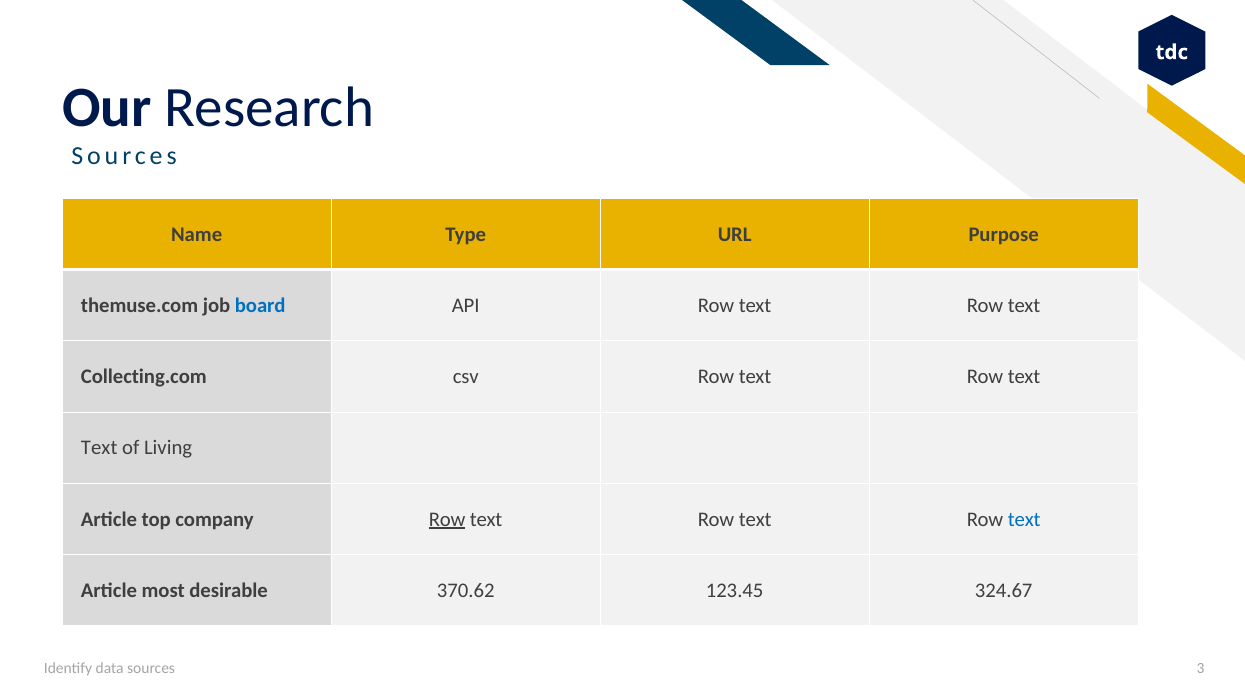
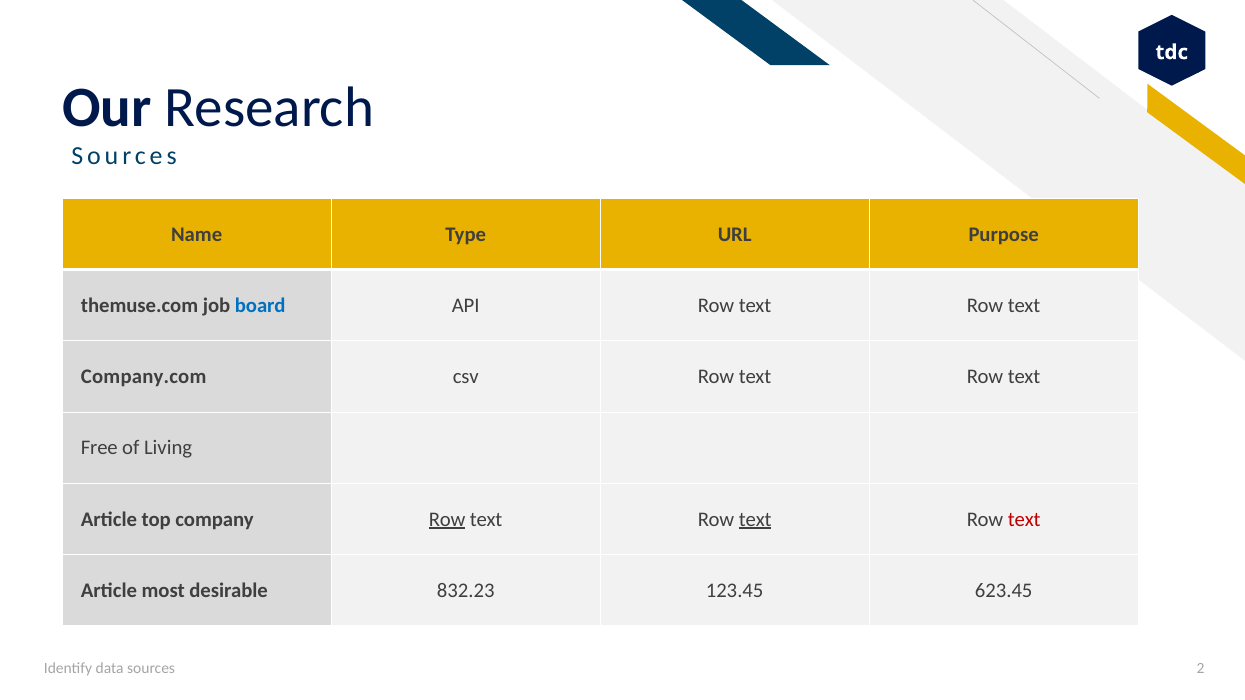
Collecting.com: Collecting.com -> Company.com
Text at (99, 448): Text -> Free
text at (755, 519) underline: none -> present
text at (1024, 519) colour: blue -> red
370.62: 370.62 -> 832.23
324.67: 324.67 -> 623.45
3: 3 -> 2
